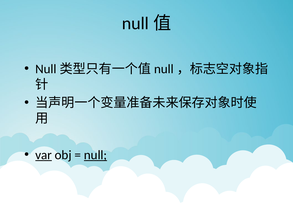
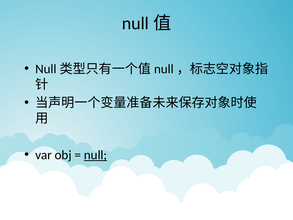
var underline: present -> none
